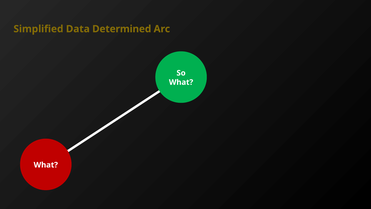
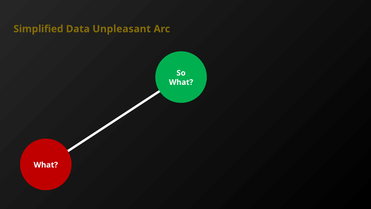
Determined: Determined -> Unpleasant
